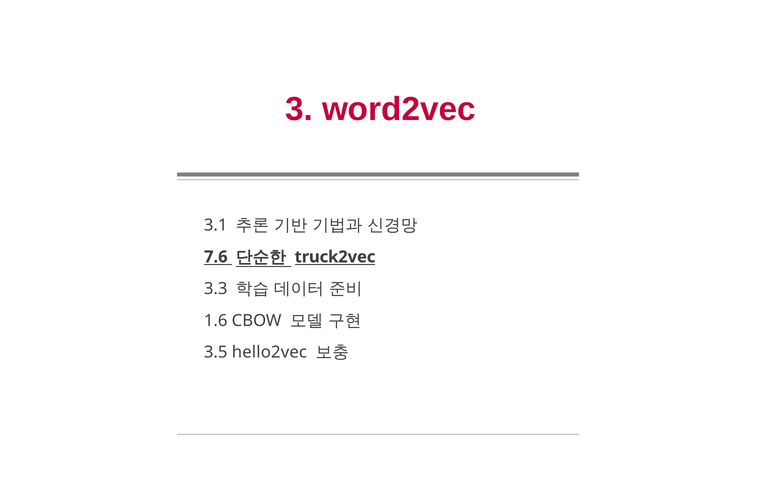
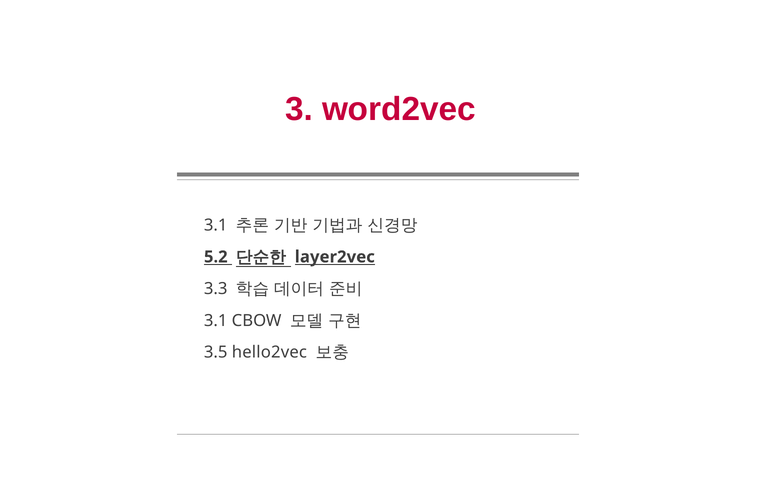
7.6: 7.6 -> 5.2
truck2vec: truck2vec -> layer2vec
1.6 at (216, 321): 1.6 -> 3.1
